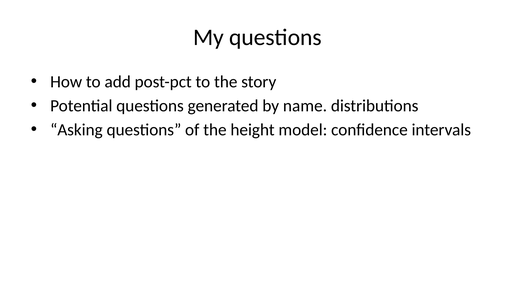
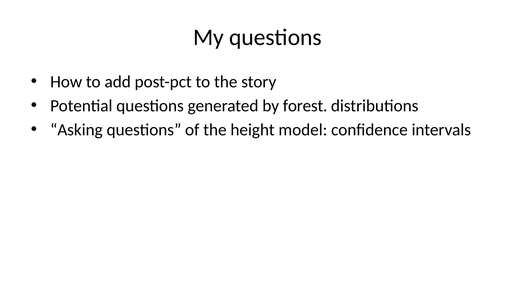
name: name -> forest
